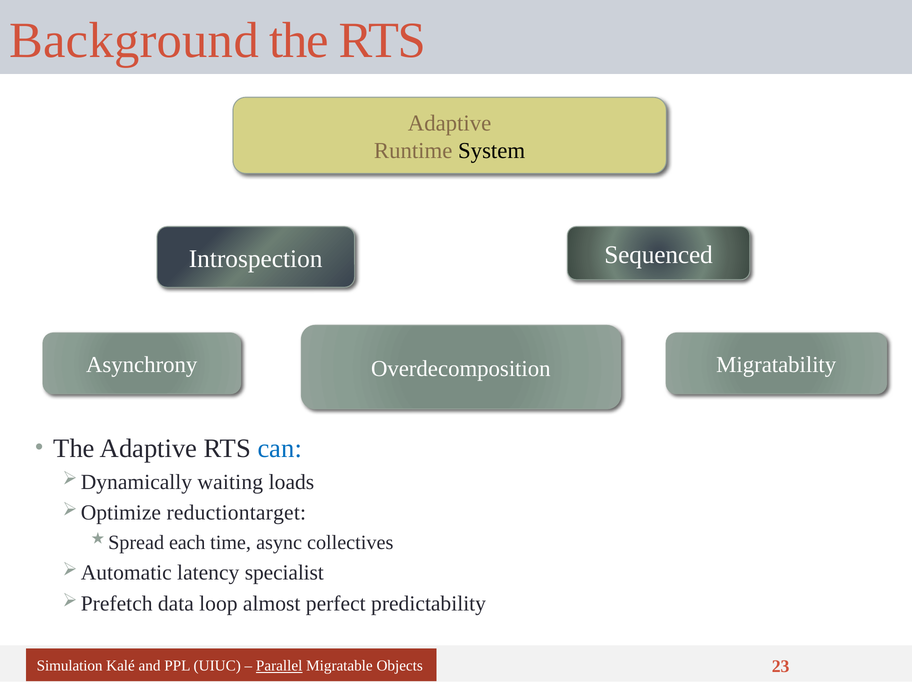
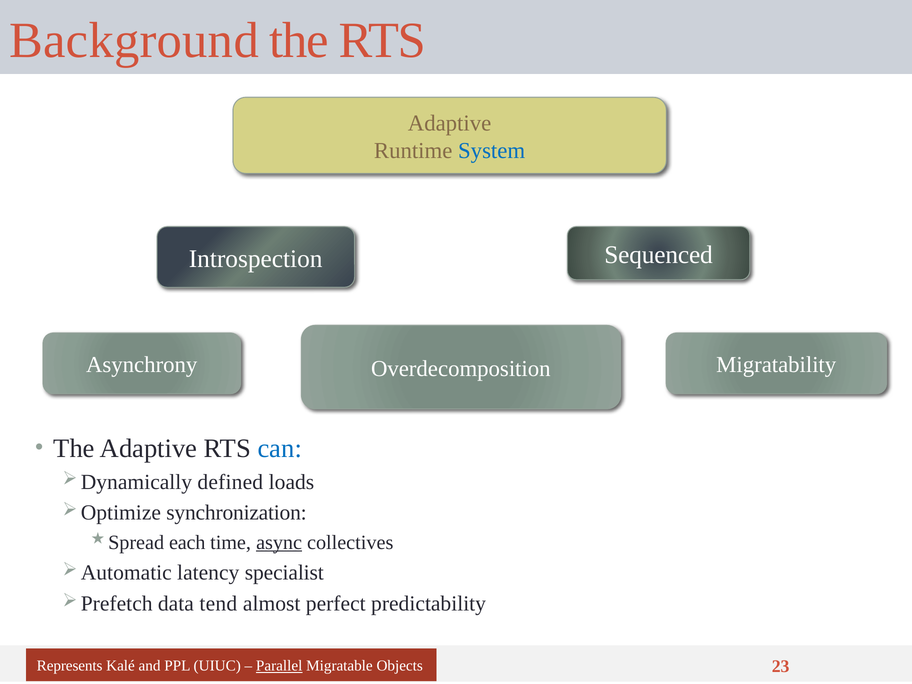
System colour: black -> blue
waiting: waiting -> defined
reductiontarget: reductiontarget -> synchronization
async underline: none -> present
loop: loop -> tend
Simulation: Simulation -> Represents
